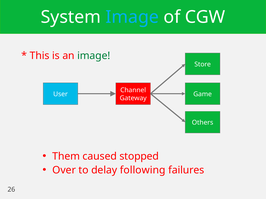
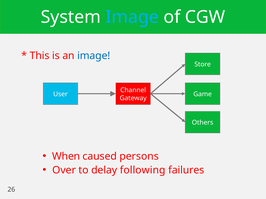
image at (94, 56) colour: green -> blue
Them: Them -> When
stopped: stopped -> persons
